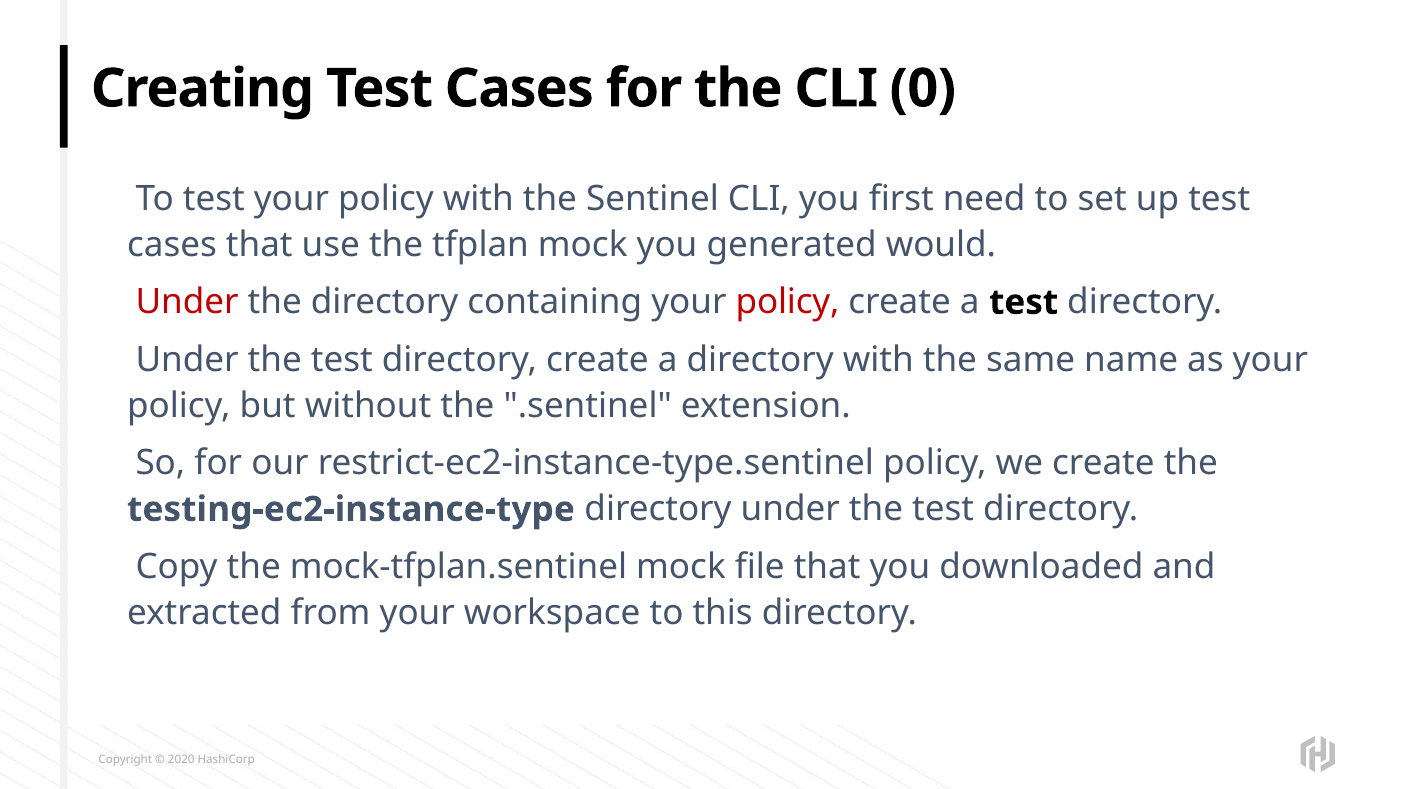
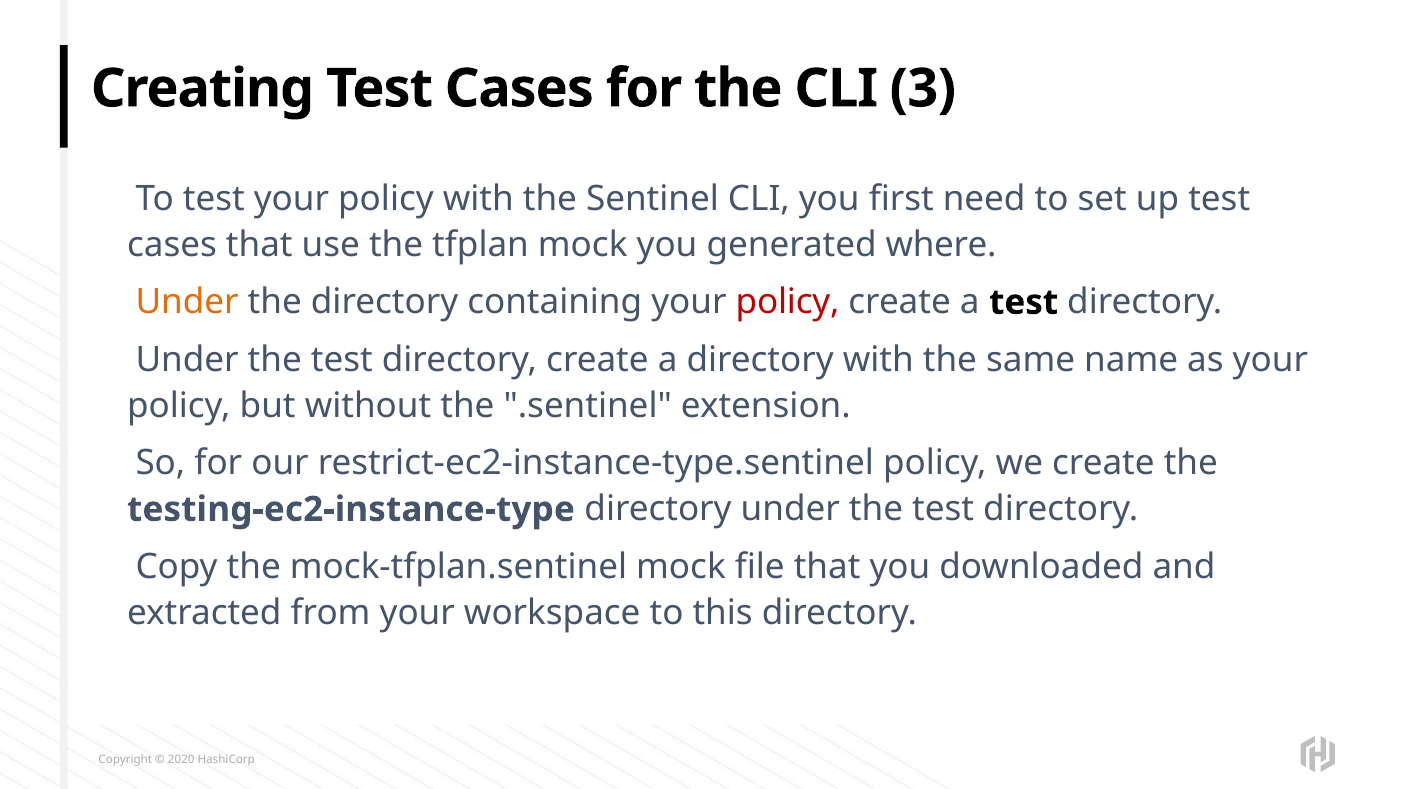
0: 0 -> 3
would: would -> where
Under at (187, 302) colour: red -> orange
